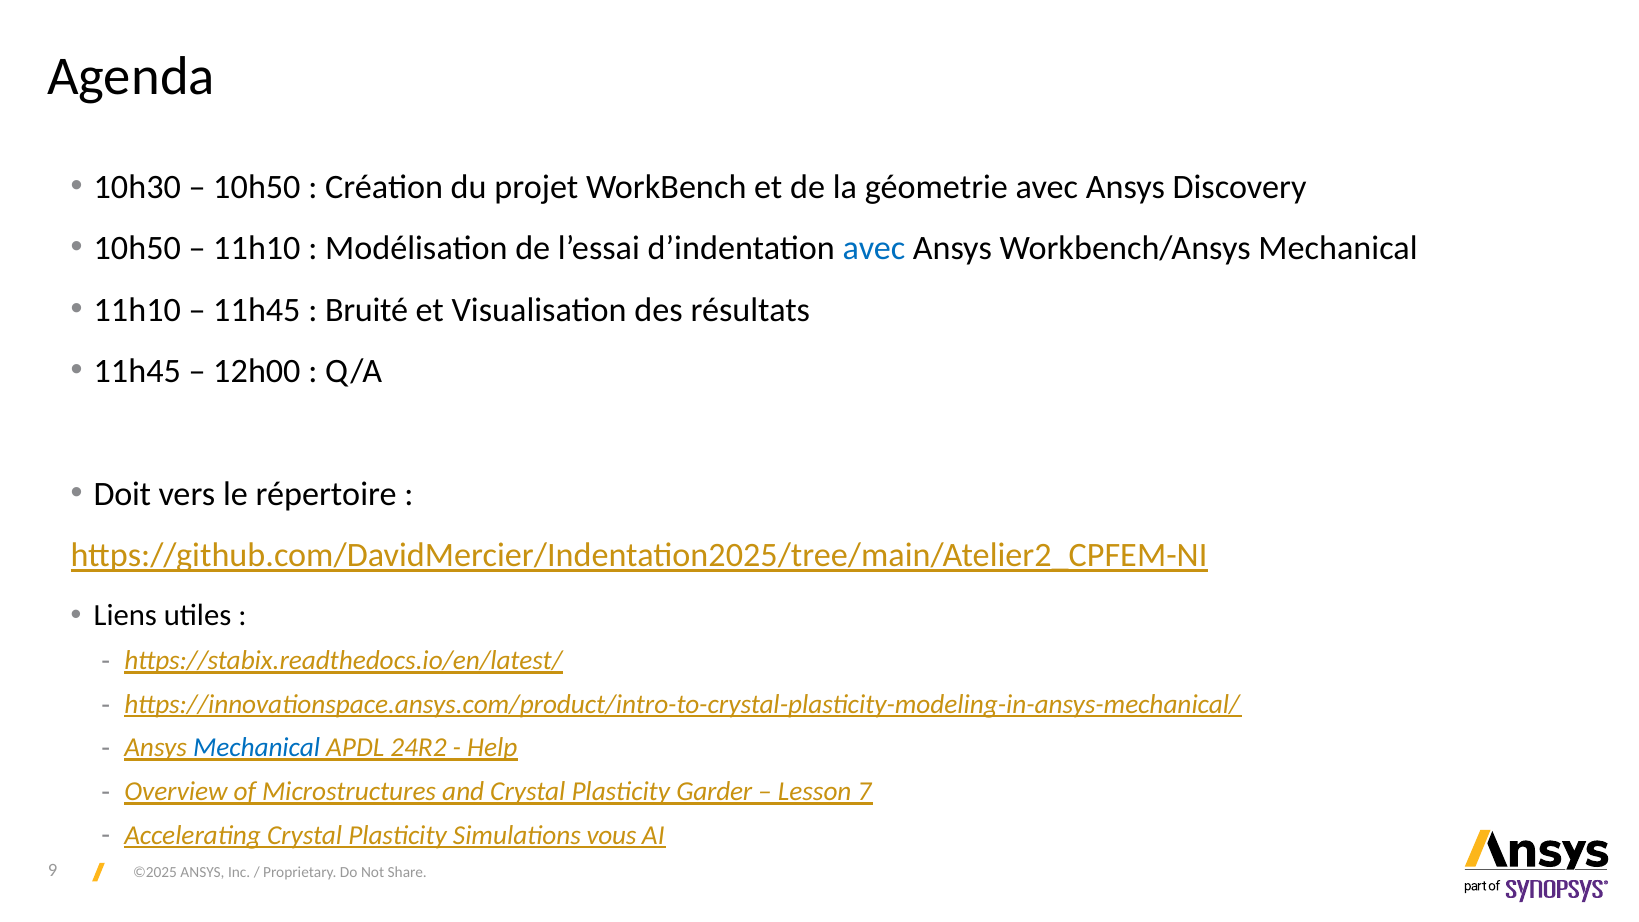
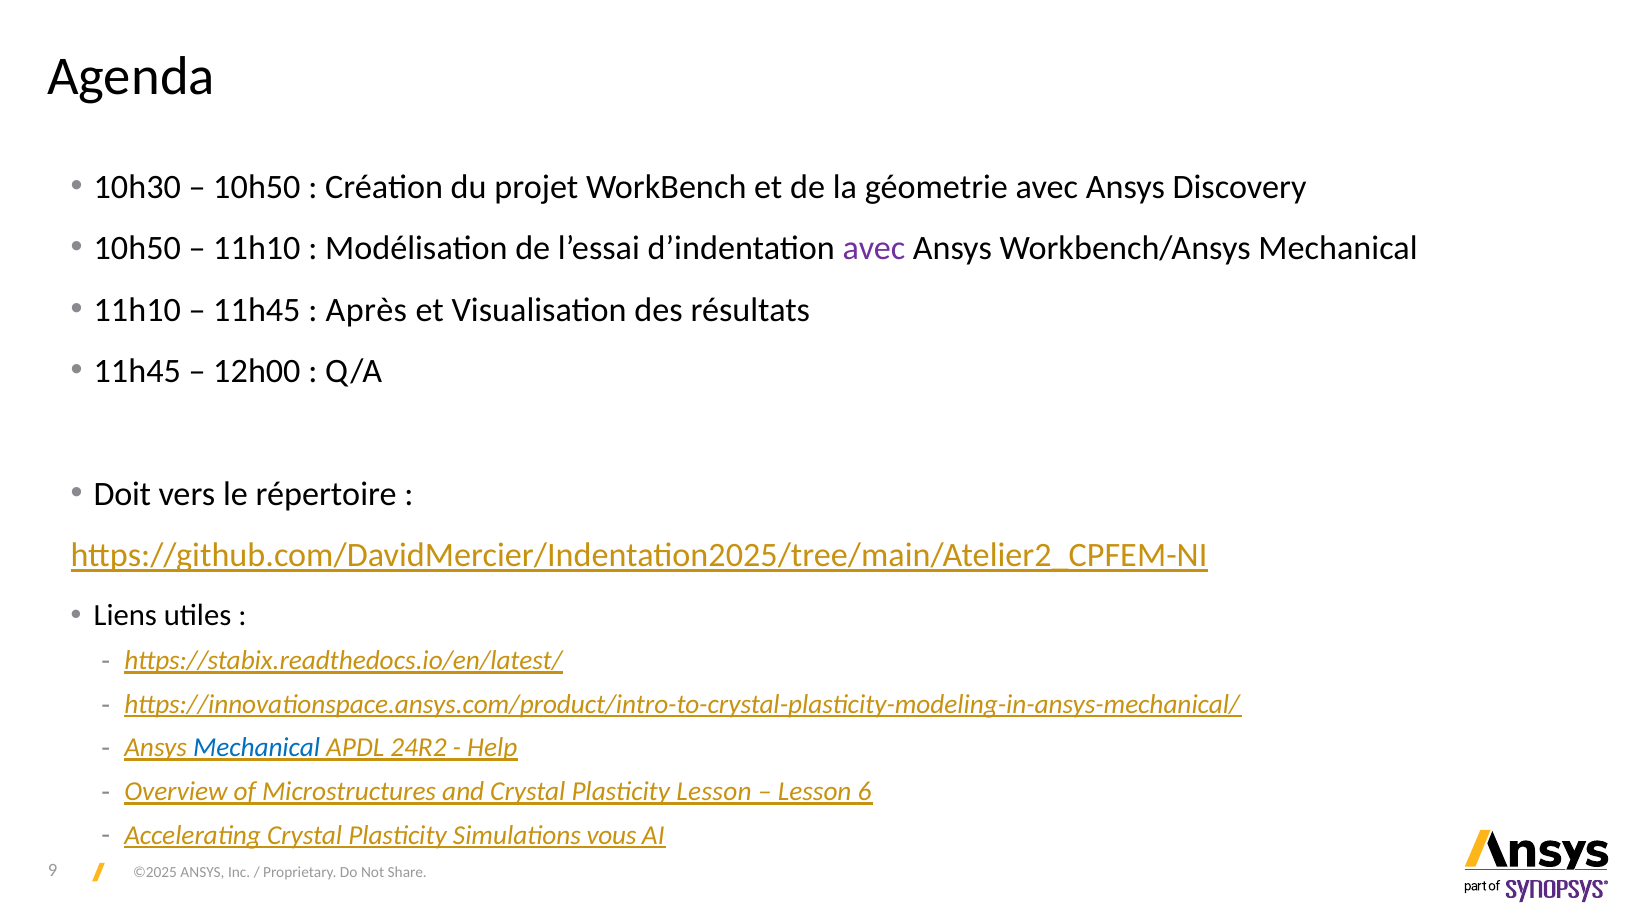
avec at (874, 248) colour: blue -> purple
Bruité: Bruité -> Après
Plasticity Garder: Garder -> Lesson
7: 7 -> 6
